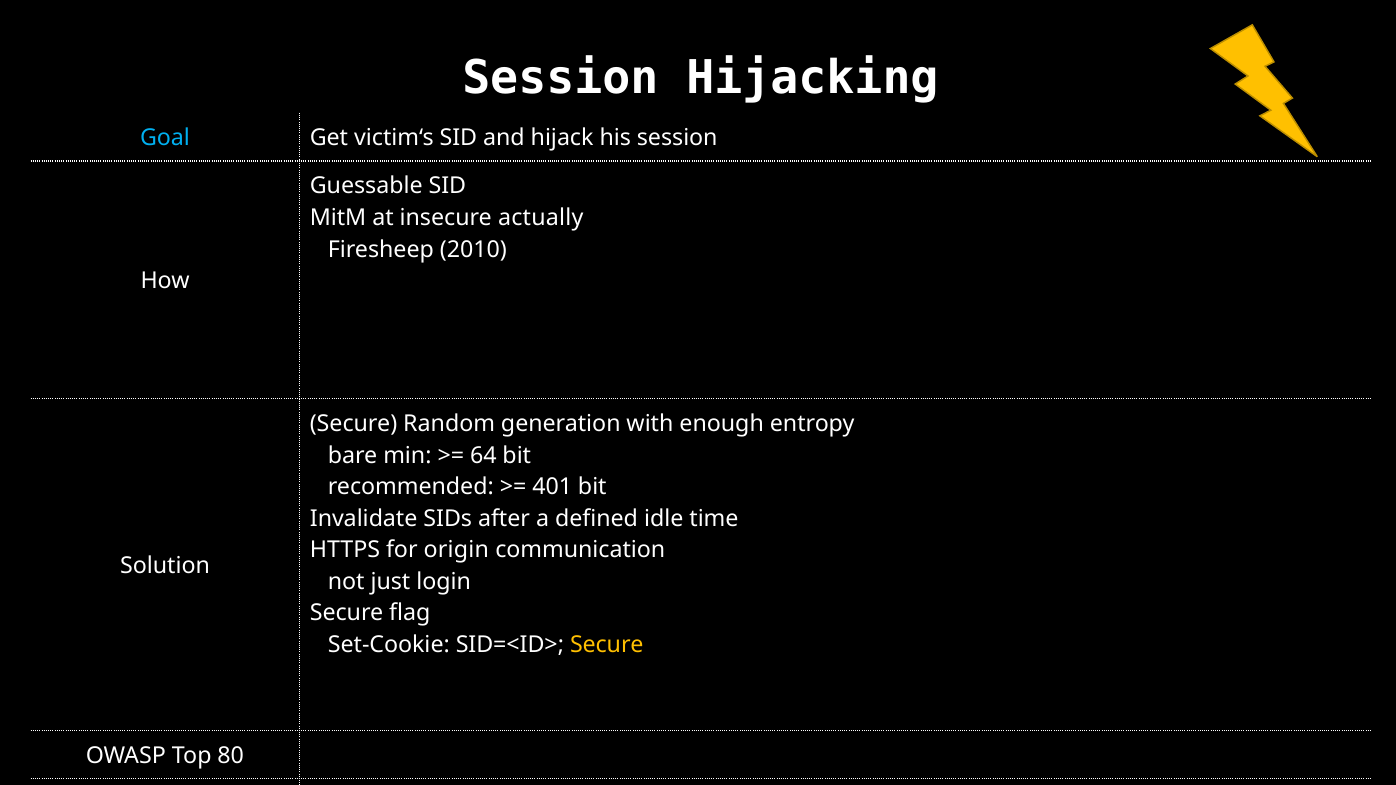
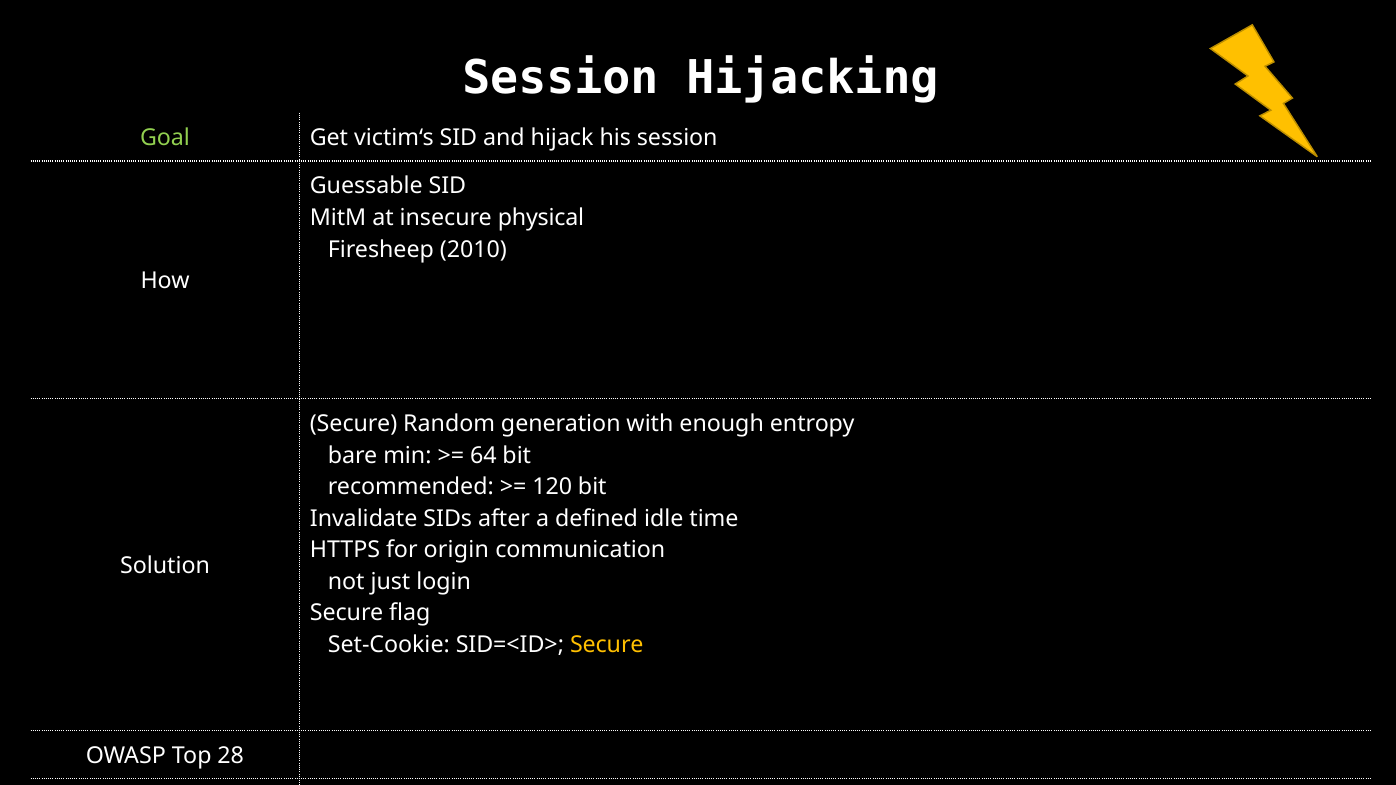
Goal colour: light blue -> light green
actually: actually -> physical
401: 401 -> 120
80: 80 -> 28
